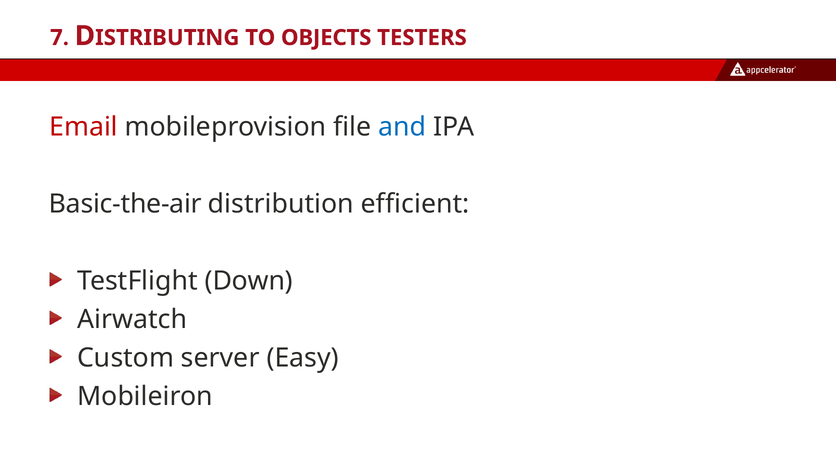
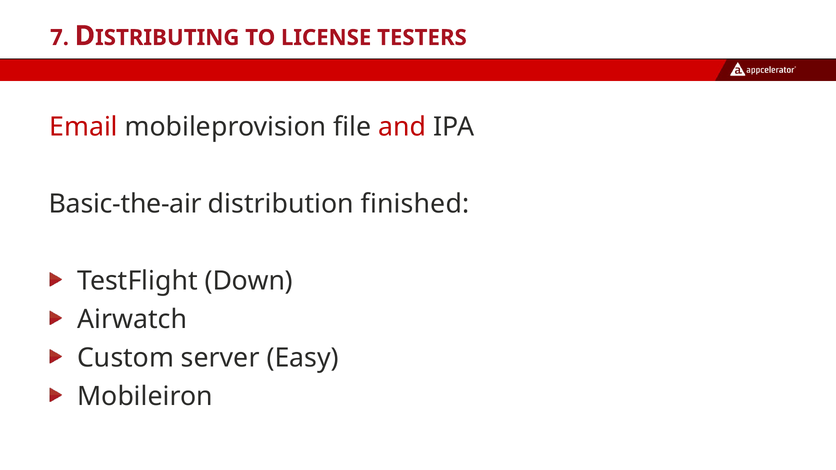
OBJECTS: OBJECTS -> LICENSE
and colour: blue -> red
efficient: efficient -> finished
